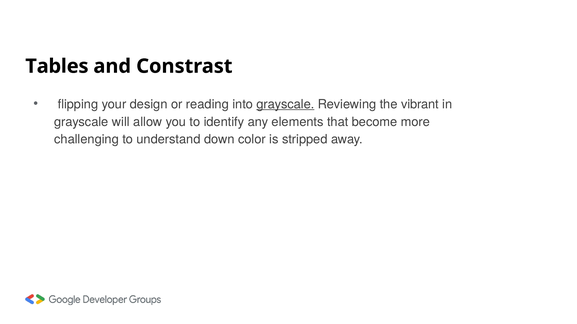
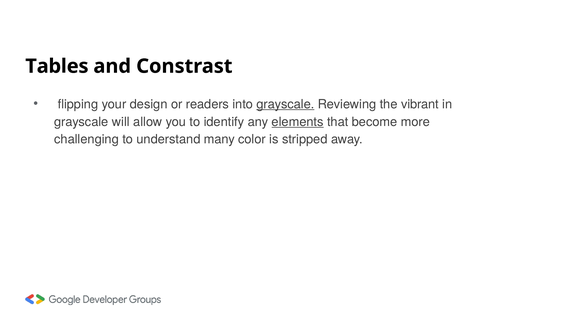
reading: reading -> readers
elements underline: none -> present
down: down -> many
